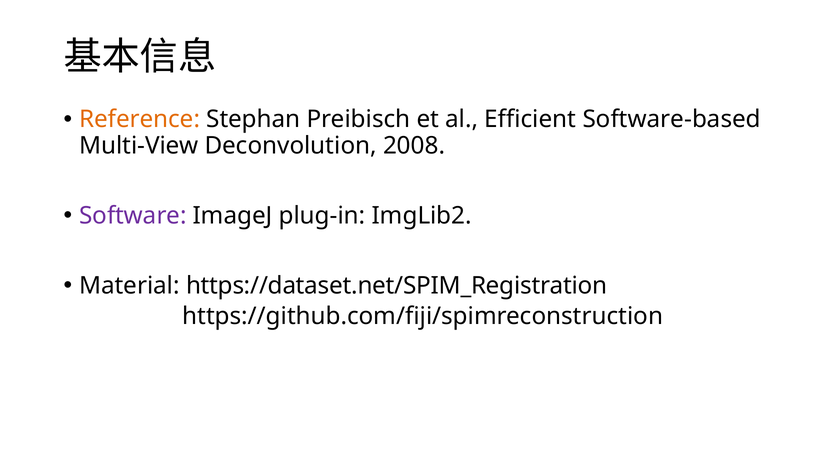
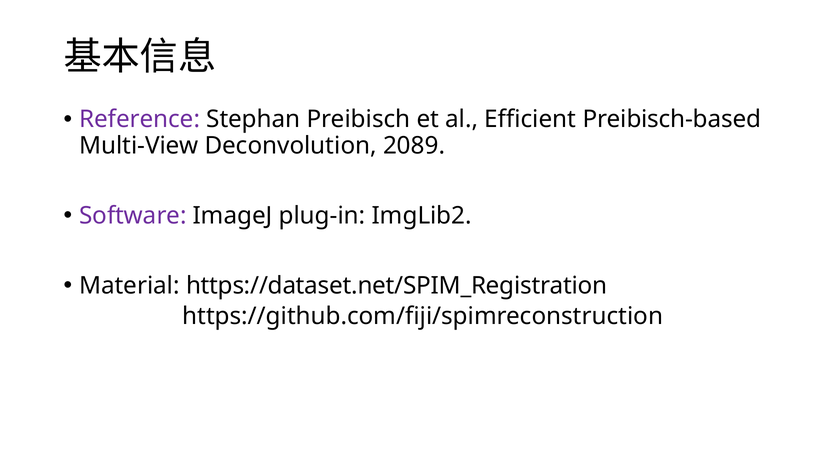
Reference colour: orange -> purple
Software-based: Software-based -> Preibisch-based
2008: 2008 -> 2089
